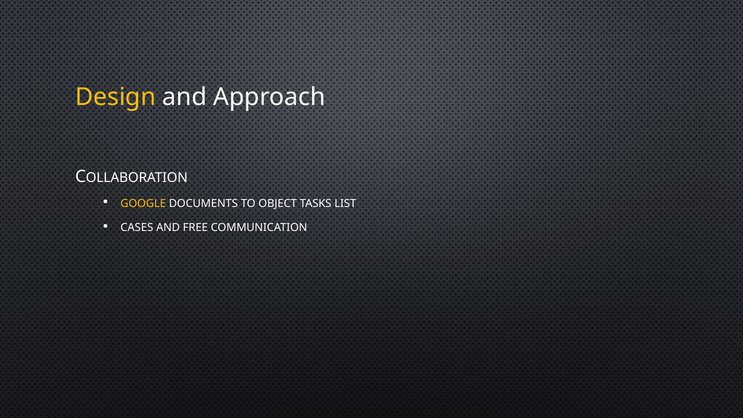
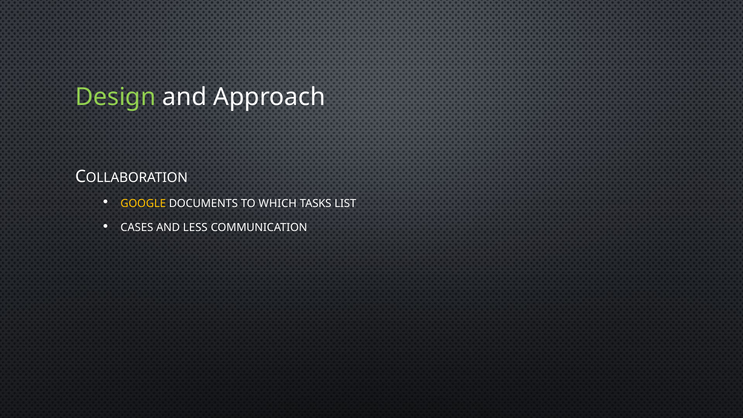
Design colour: yellow -> light green
OBJECT: OBJECT -> WHICH
FREE: FREE -> LESS
